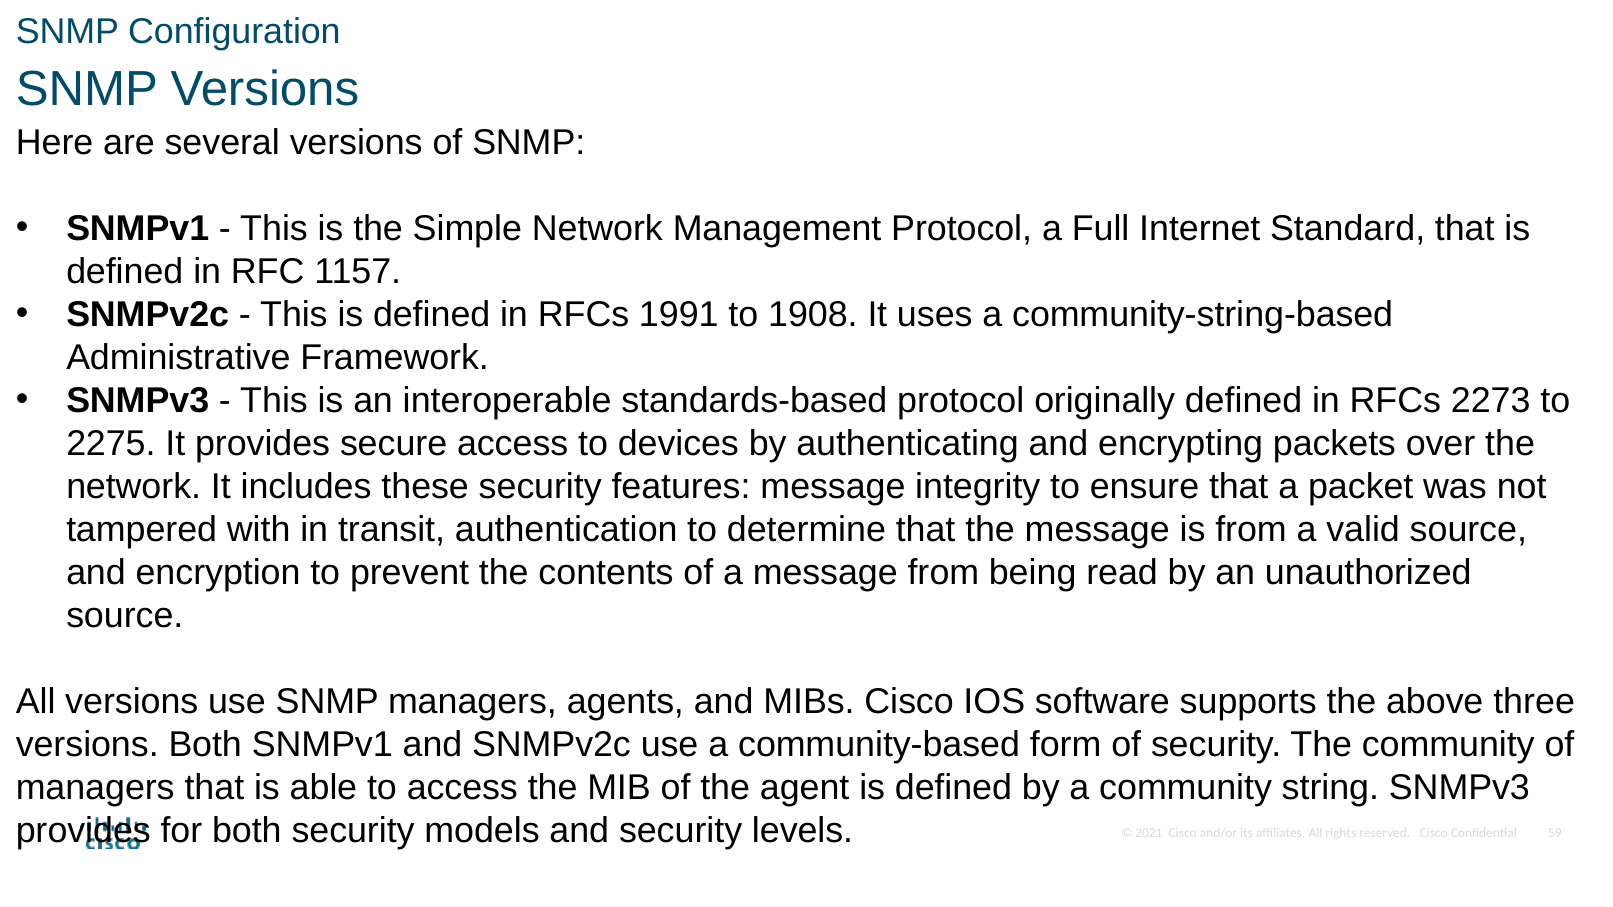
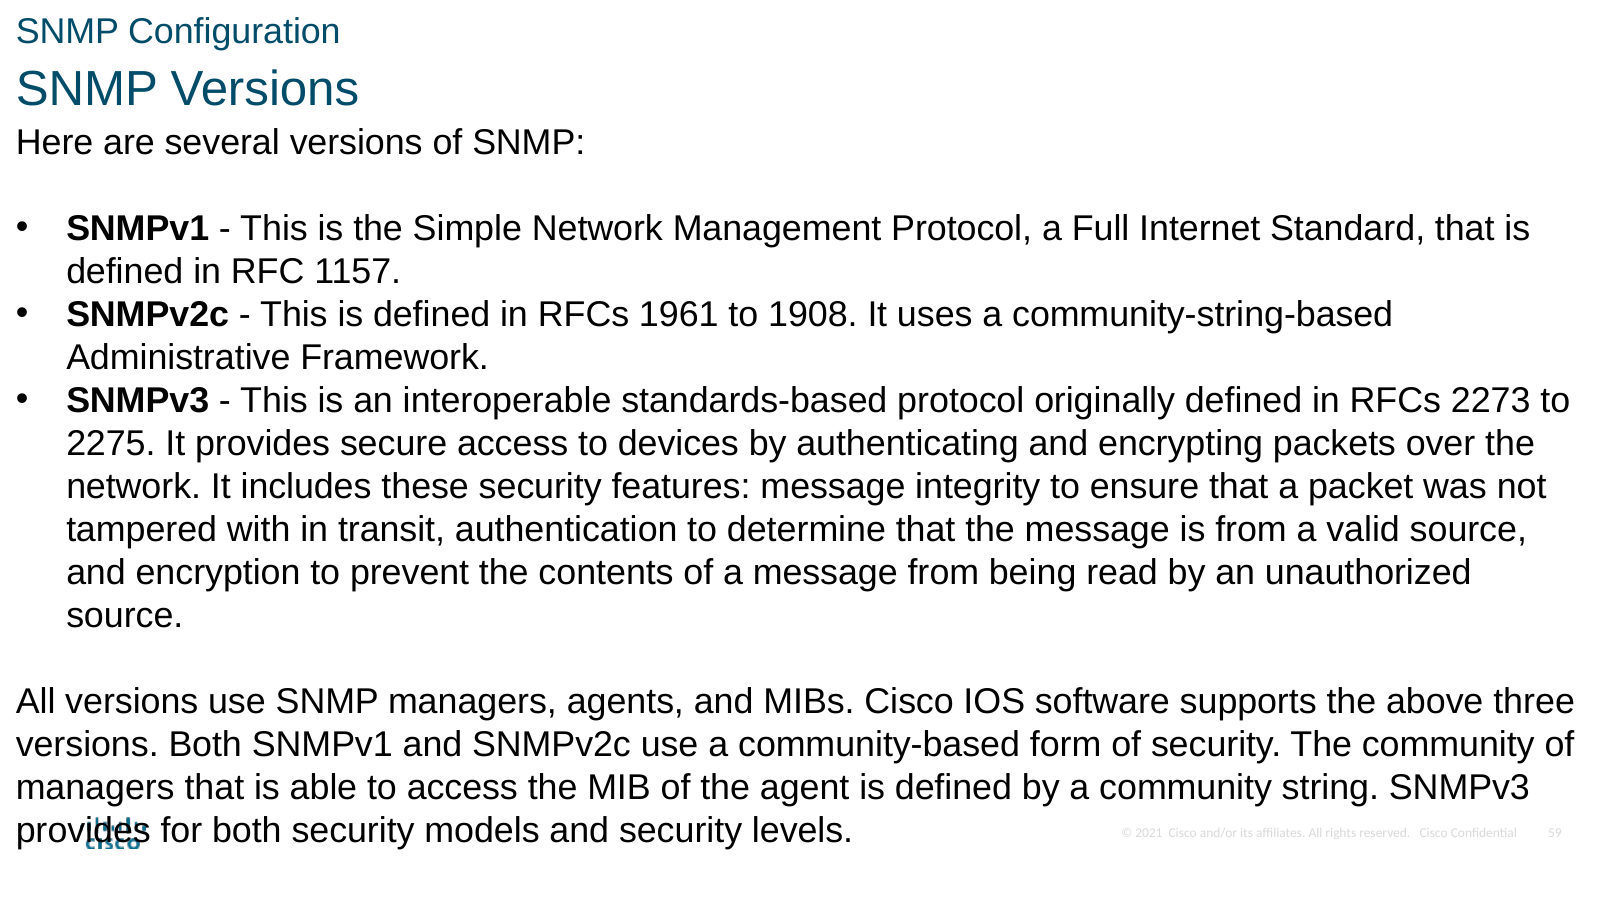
1991: 1991 -> 1961
